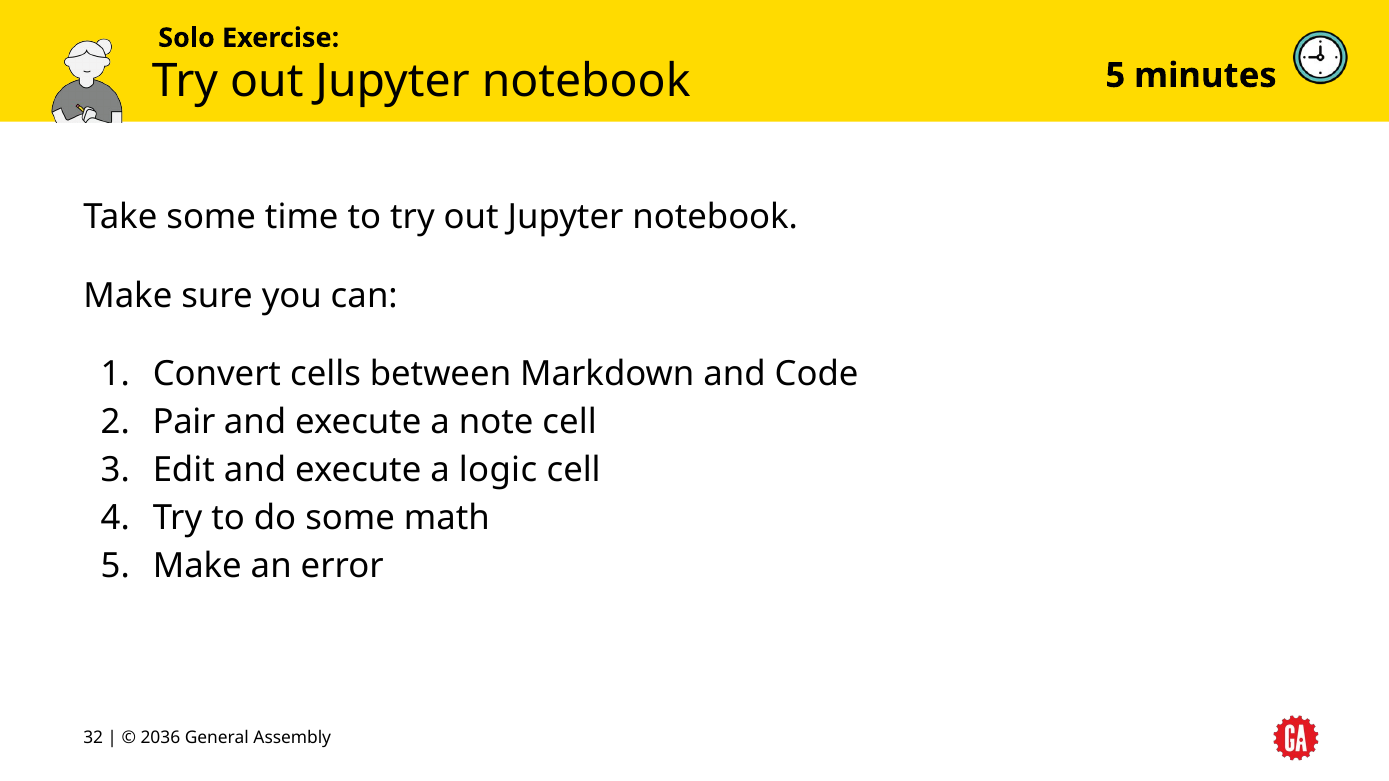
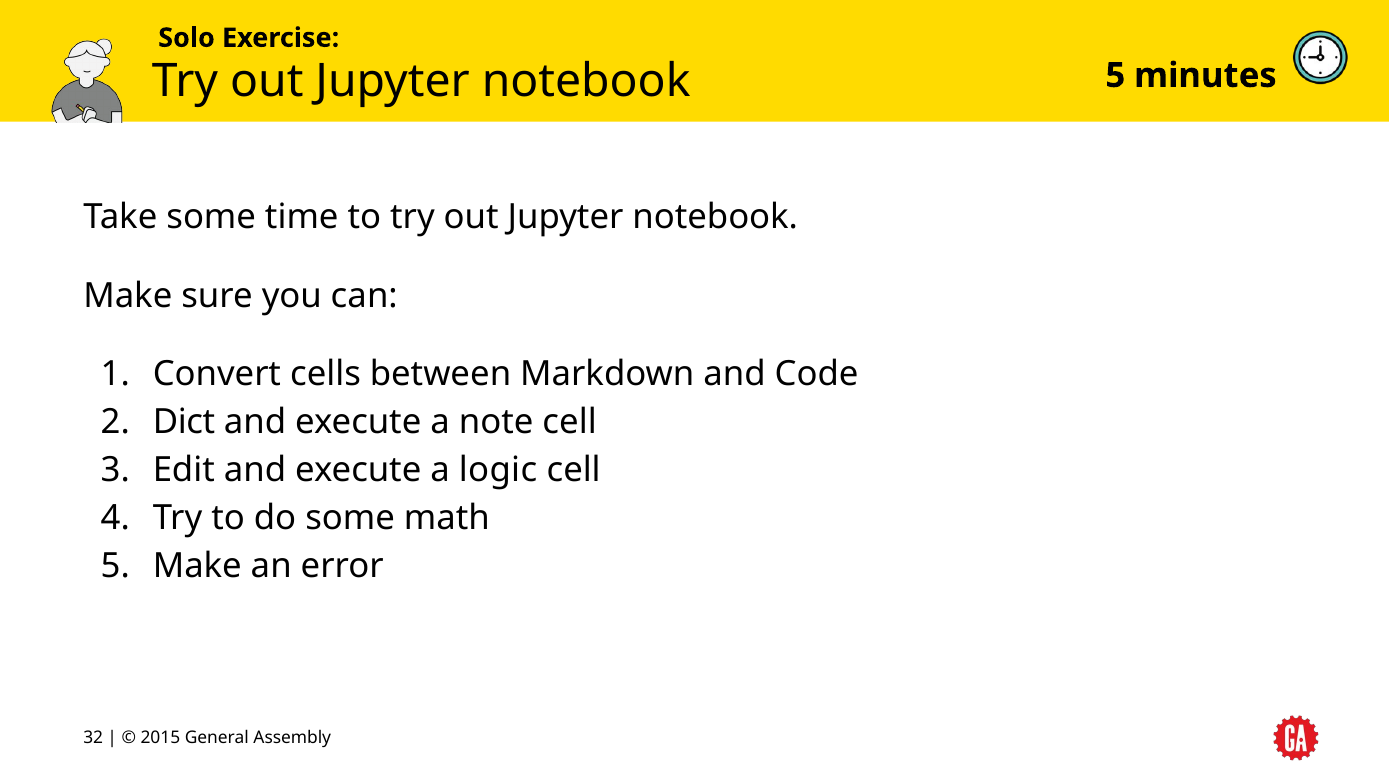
Pair: Pair -> Dict
2036: 2036 -> 2015
